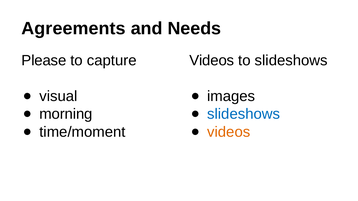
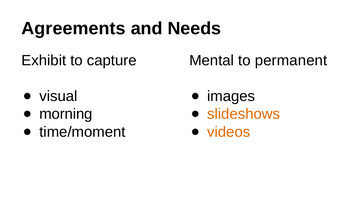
Please: Please -> Exhibit
Videos at (212, 61): Videos -> Mental
to slideshows: slideshows -> permanent
slideshows at (244, 114) colour: blue -> orange
